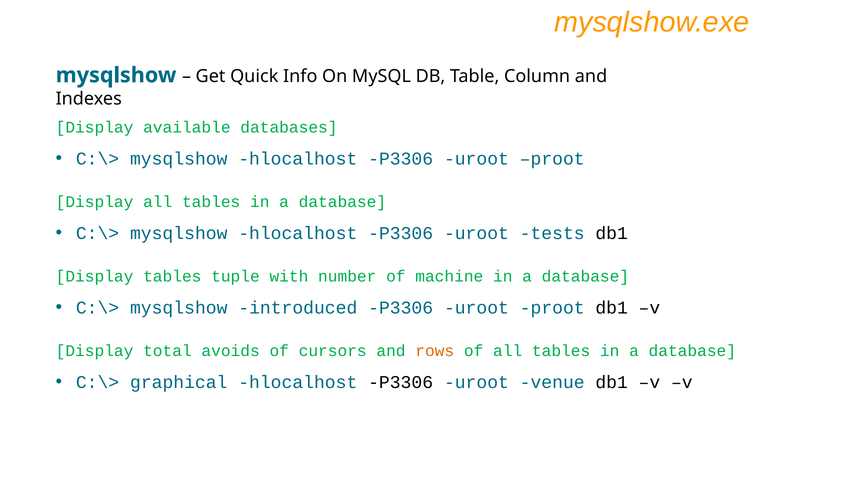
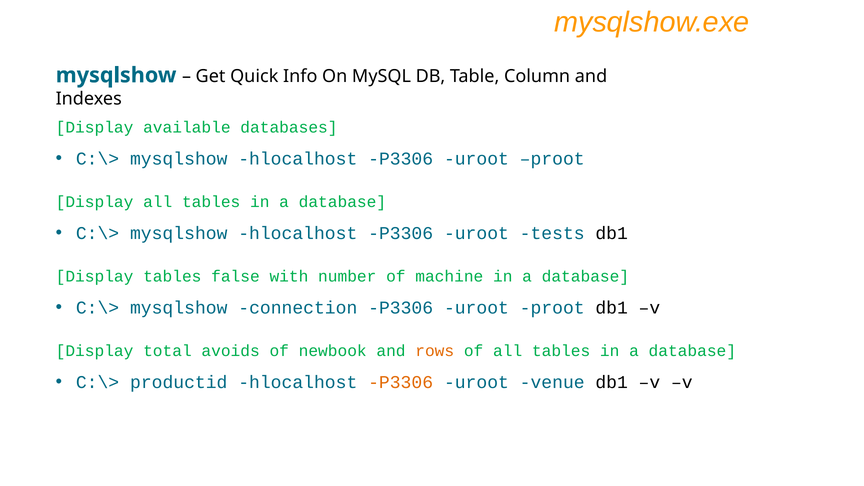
tuple: tuple -> false
introduced: introduced -> connection
cursors: cursors -> newbook
graphical: graphical -> productid
P3306 at (401, 382) colour: black -> orange
